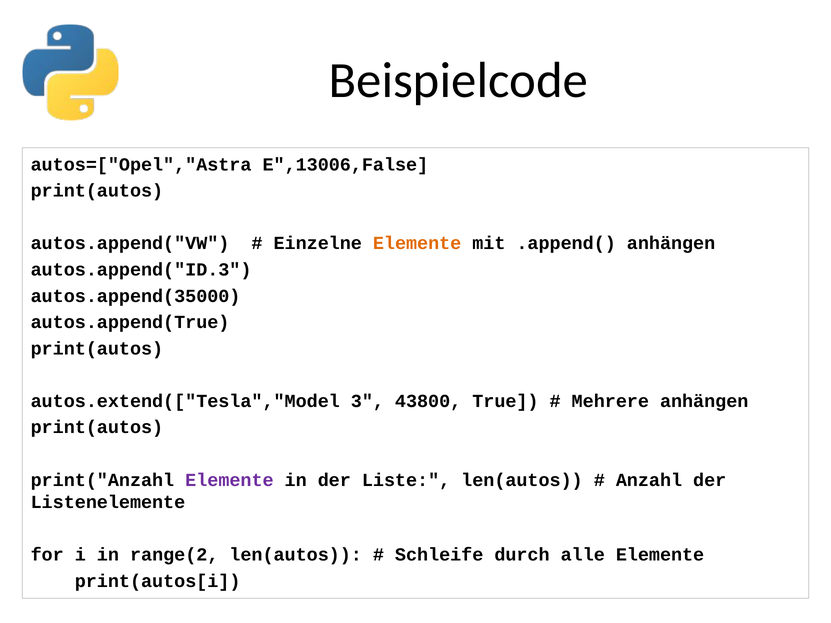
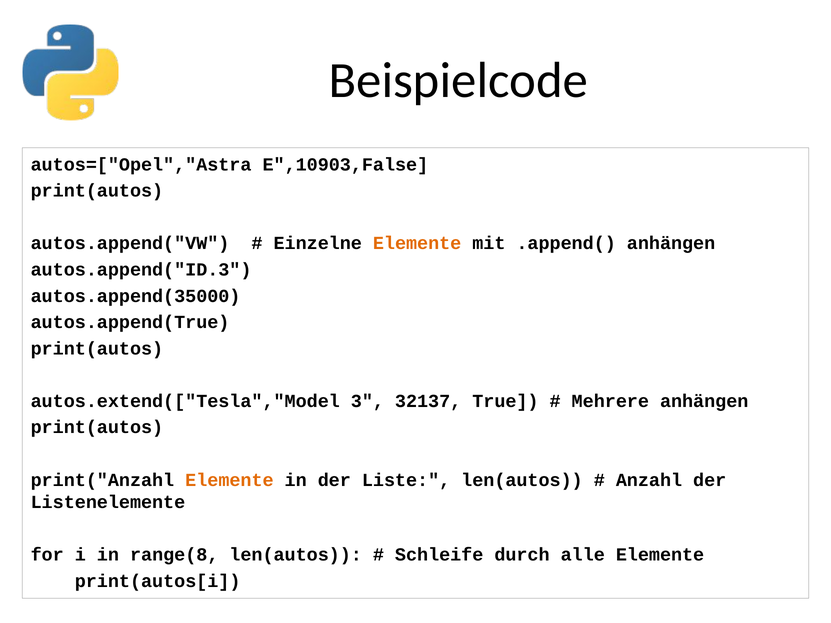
E",13006,False: E",13006,False -> E",10903,False
43800: 43800 -> 32137
Elemente at (229, 480) colour: purple -> orange
range(2: range(2 -> range(8
